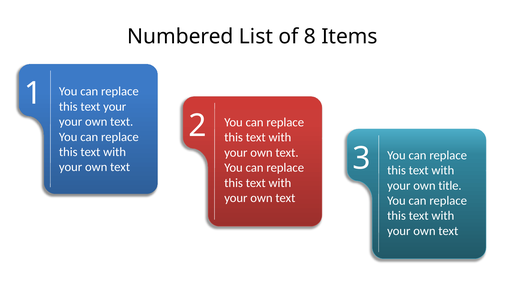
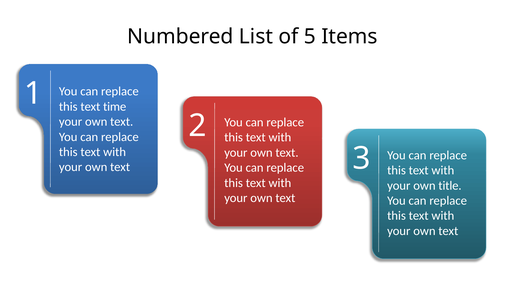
8: 8 -> 5
text your: your -> time
